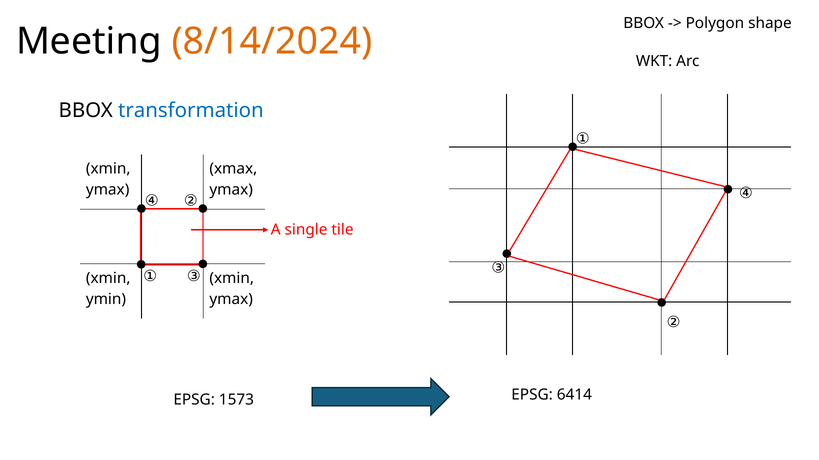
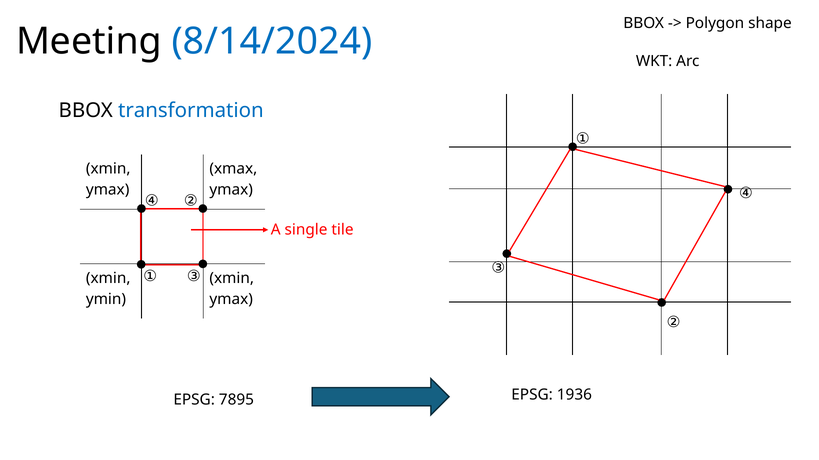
8/14/2024 colour: orange -> blue
1573: 1573 -> 7895
6414: 6414 -> 1936
